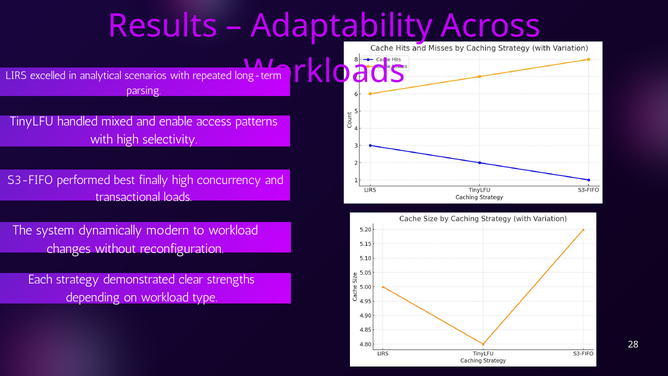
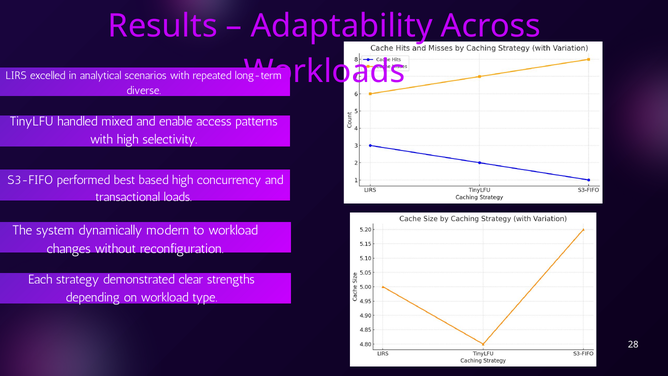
parsing: parsing -> diverse
finally: finally -> based
